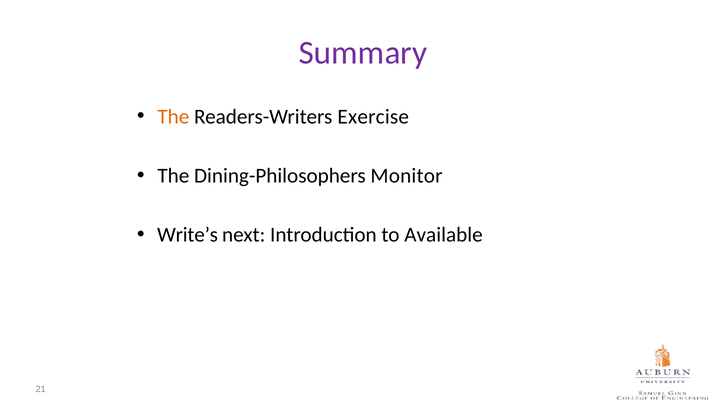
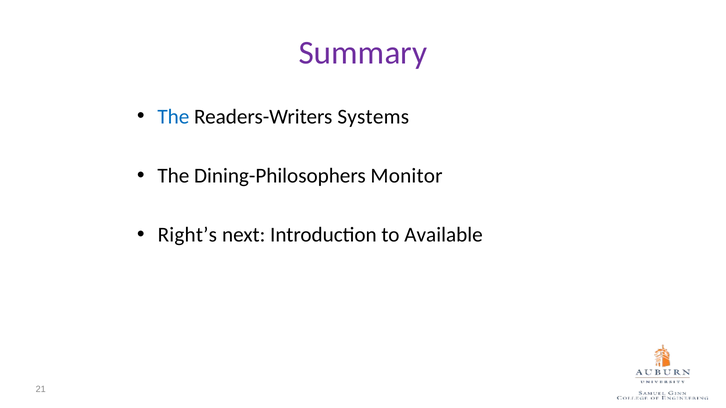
The at (173, 117) colour: orange -> blue
Exercise: Exercise -> Systems
Write’s: Write’s -> Right’s
